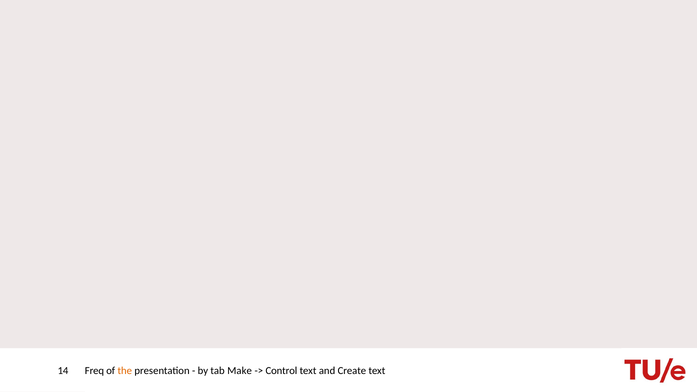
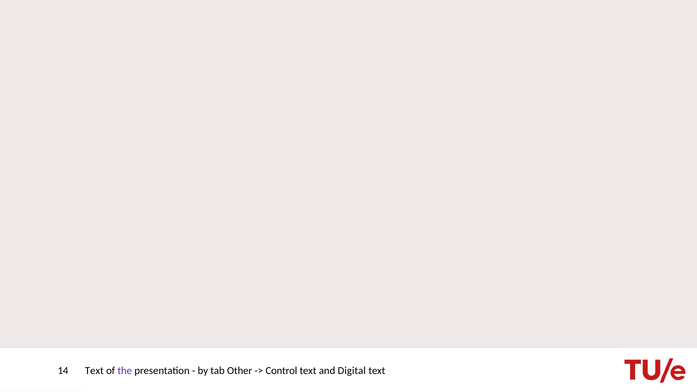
Freq at (94, 371): Freq -> Text
the colour: orange -> purple
Make: Make -> Other
Create: Create -> Digital
